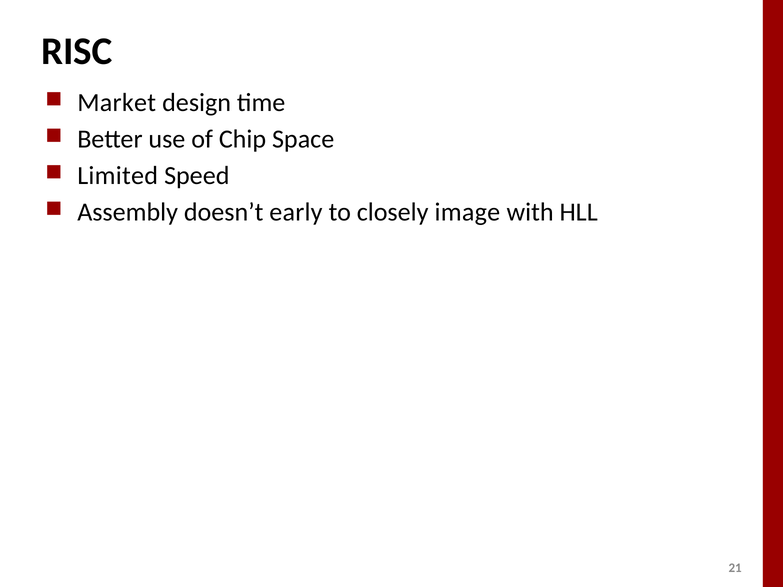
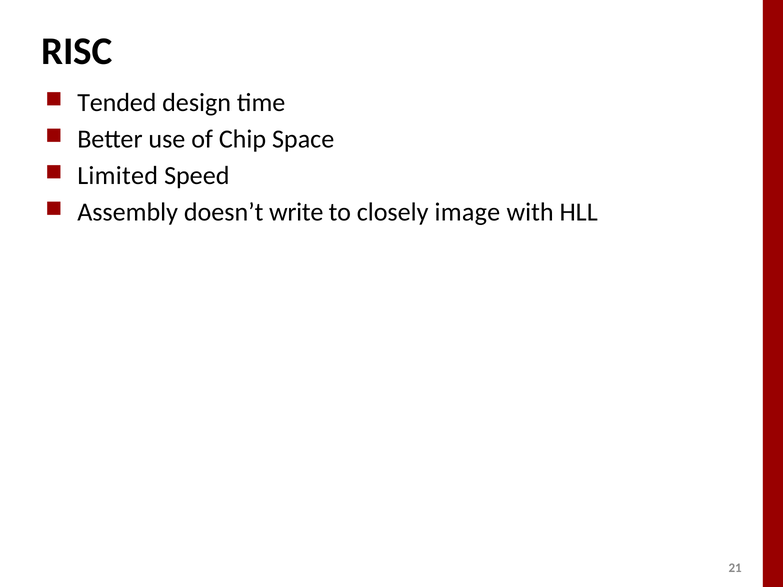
Market: Market -> Tended
early: early -> write
